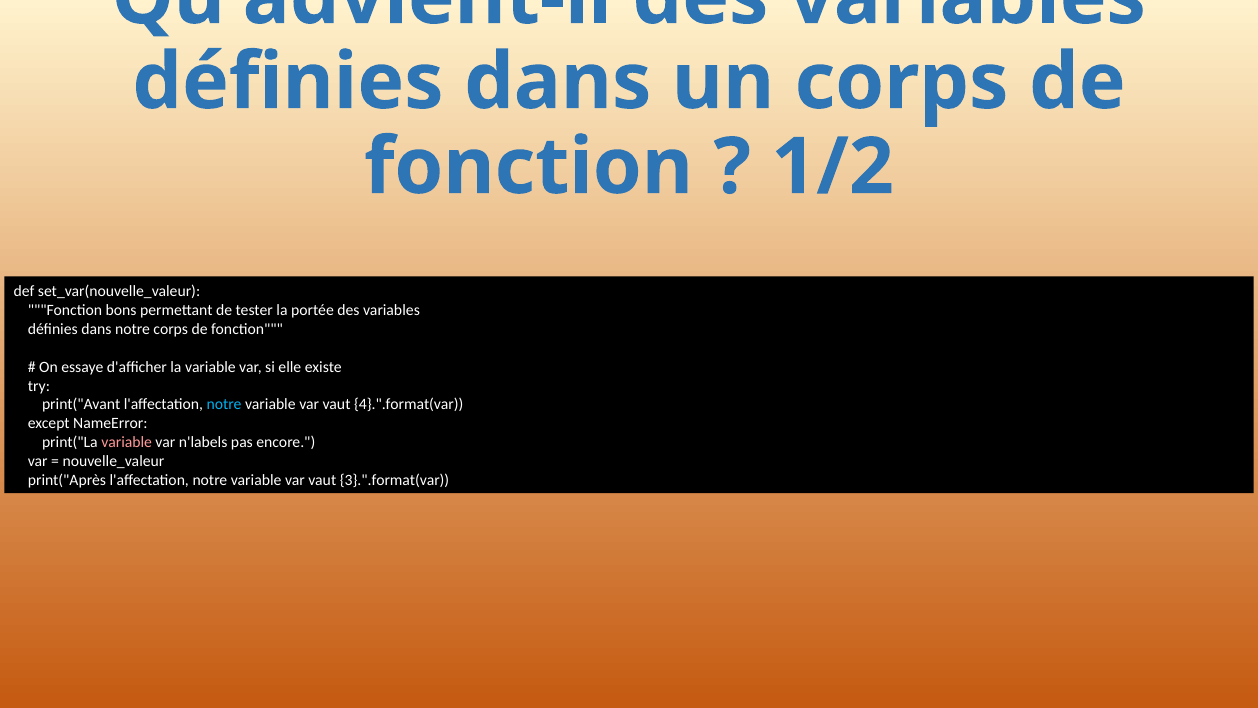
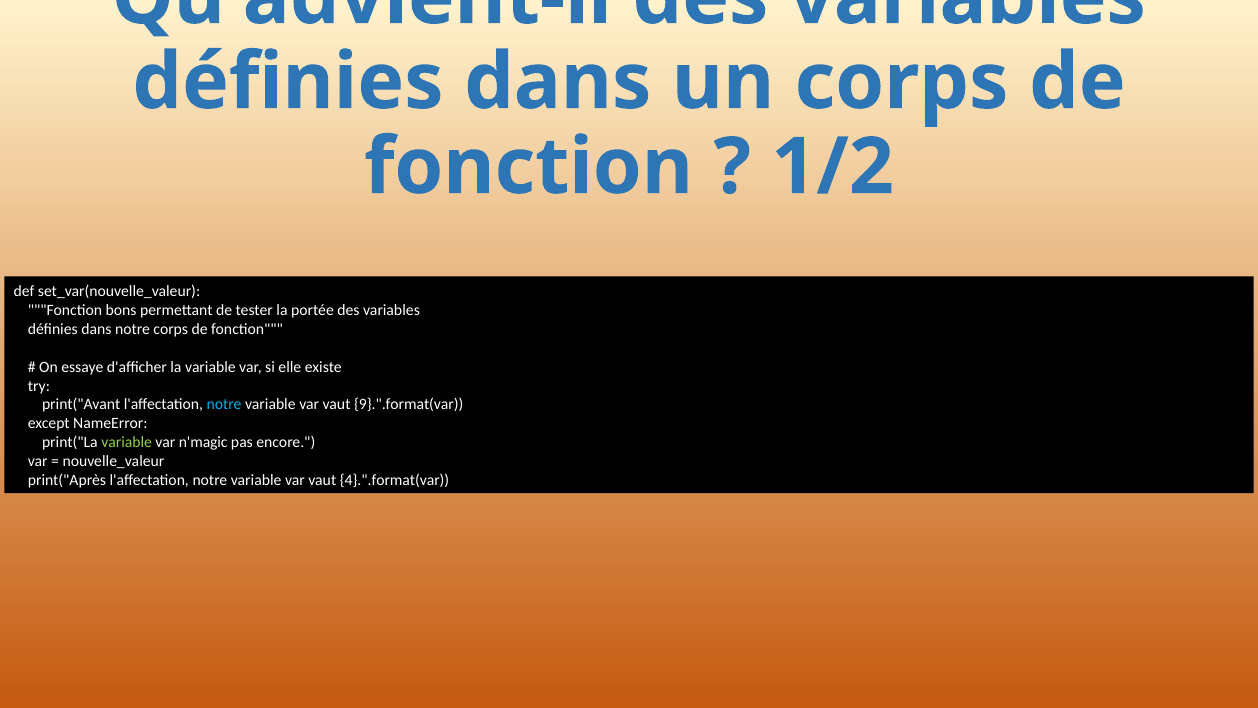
4}.".format(var: 4}.".format(var -> 9}.".format(var
variable at (127, 442) colour: pink -> light green
n'labels: n'labels -> n'magic
3}.".format(var: 3}.".format(var -> 4}.".format(var
